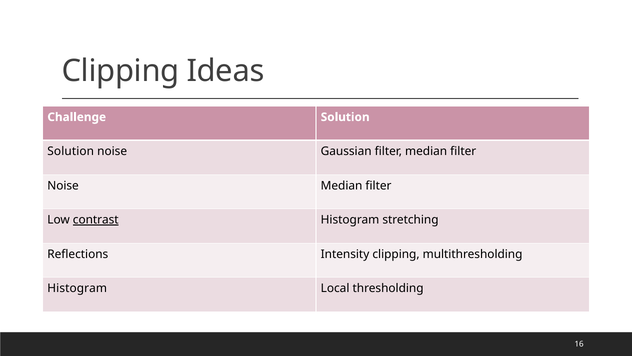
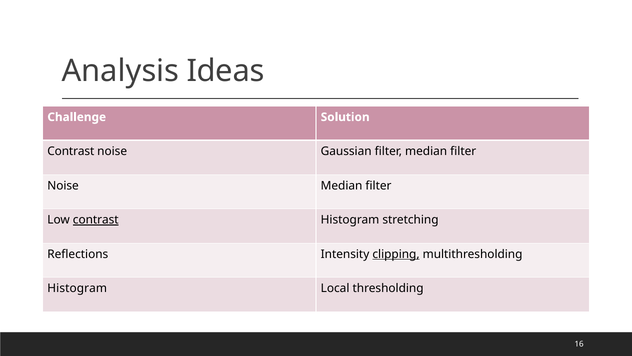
Clipping at (121, 71): Clipping -> Analysis
Solution at (71, 151): Solution -> Contrast
clipping at (396, 254) underline: none -> present
